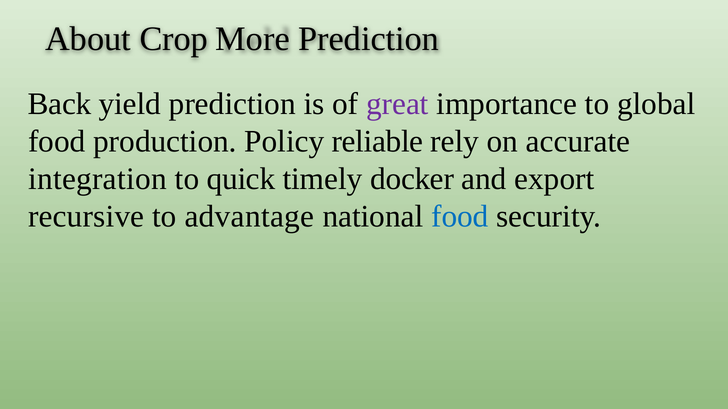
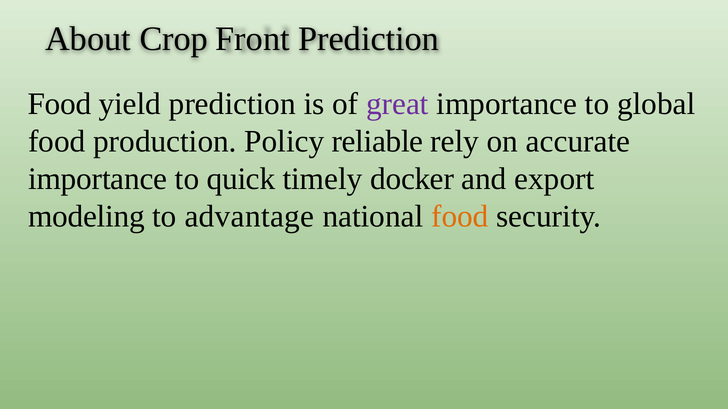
More: More -> Front
Back at (60, 104): Back -> Food
integration at (97, 179): integration -> importance
recursive: recursive -> modeling
food at (460, 217) colour: blue -> orange
